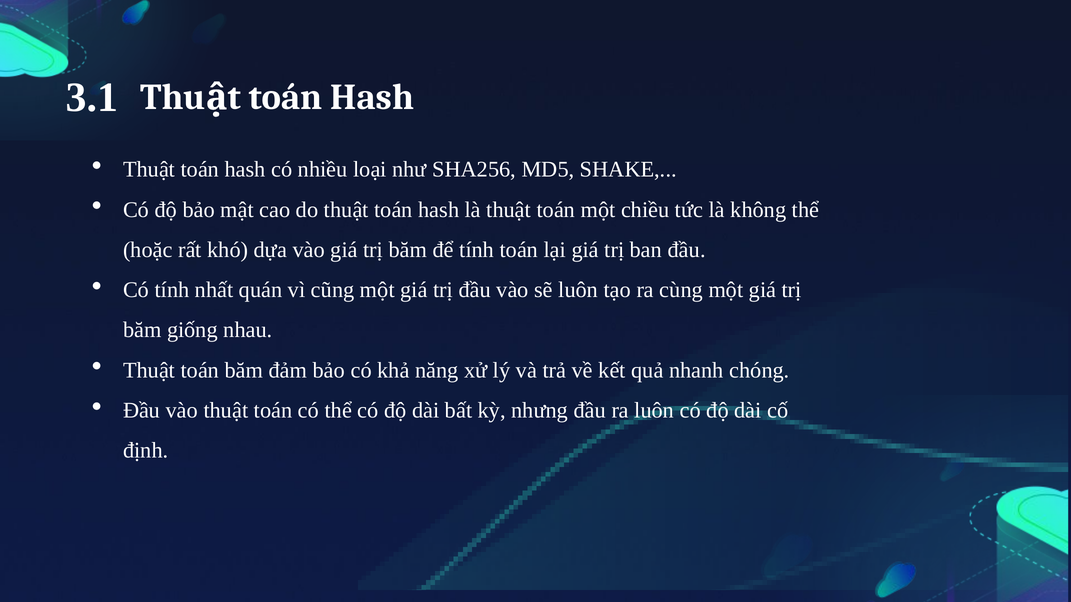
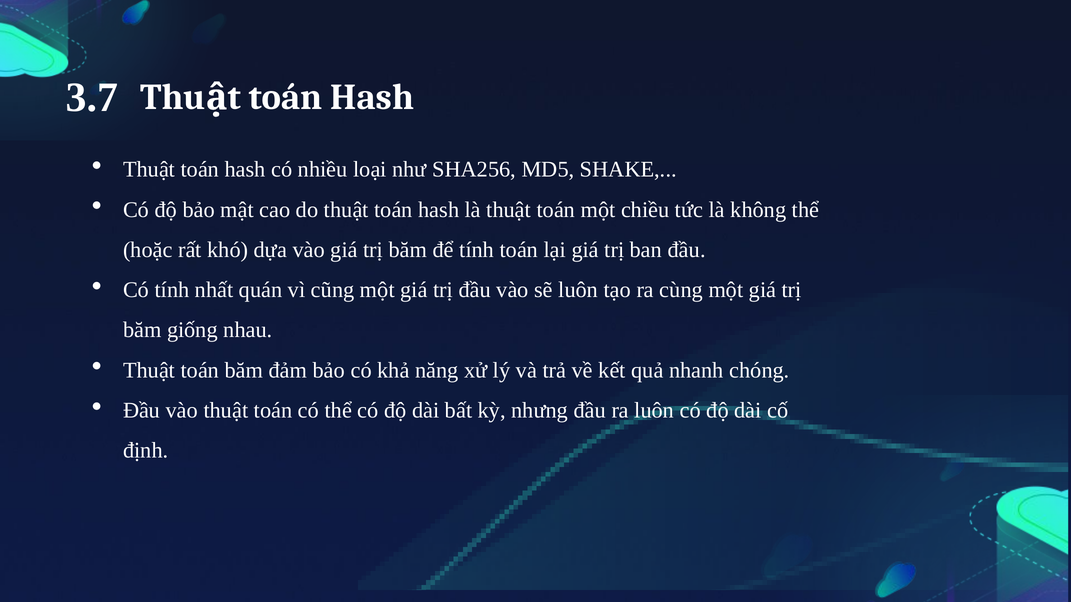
3.1: 3.1 -> 3.7
